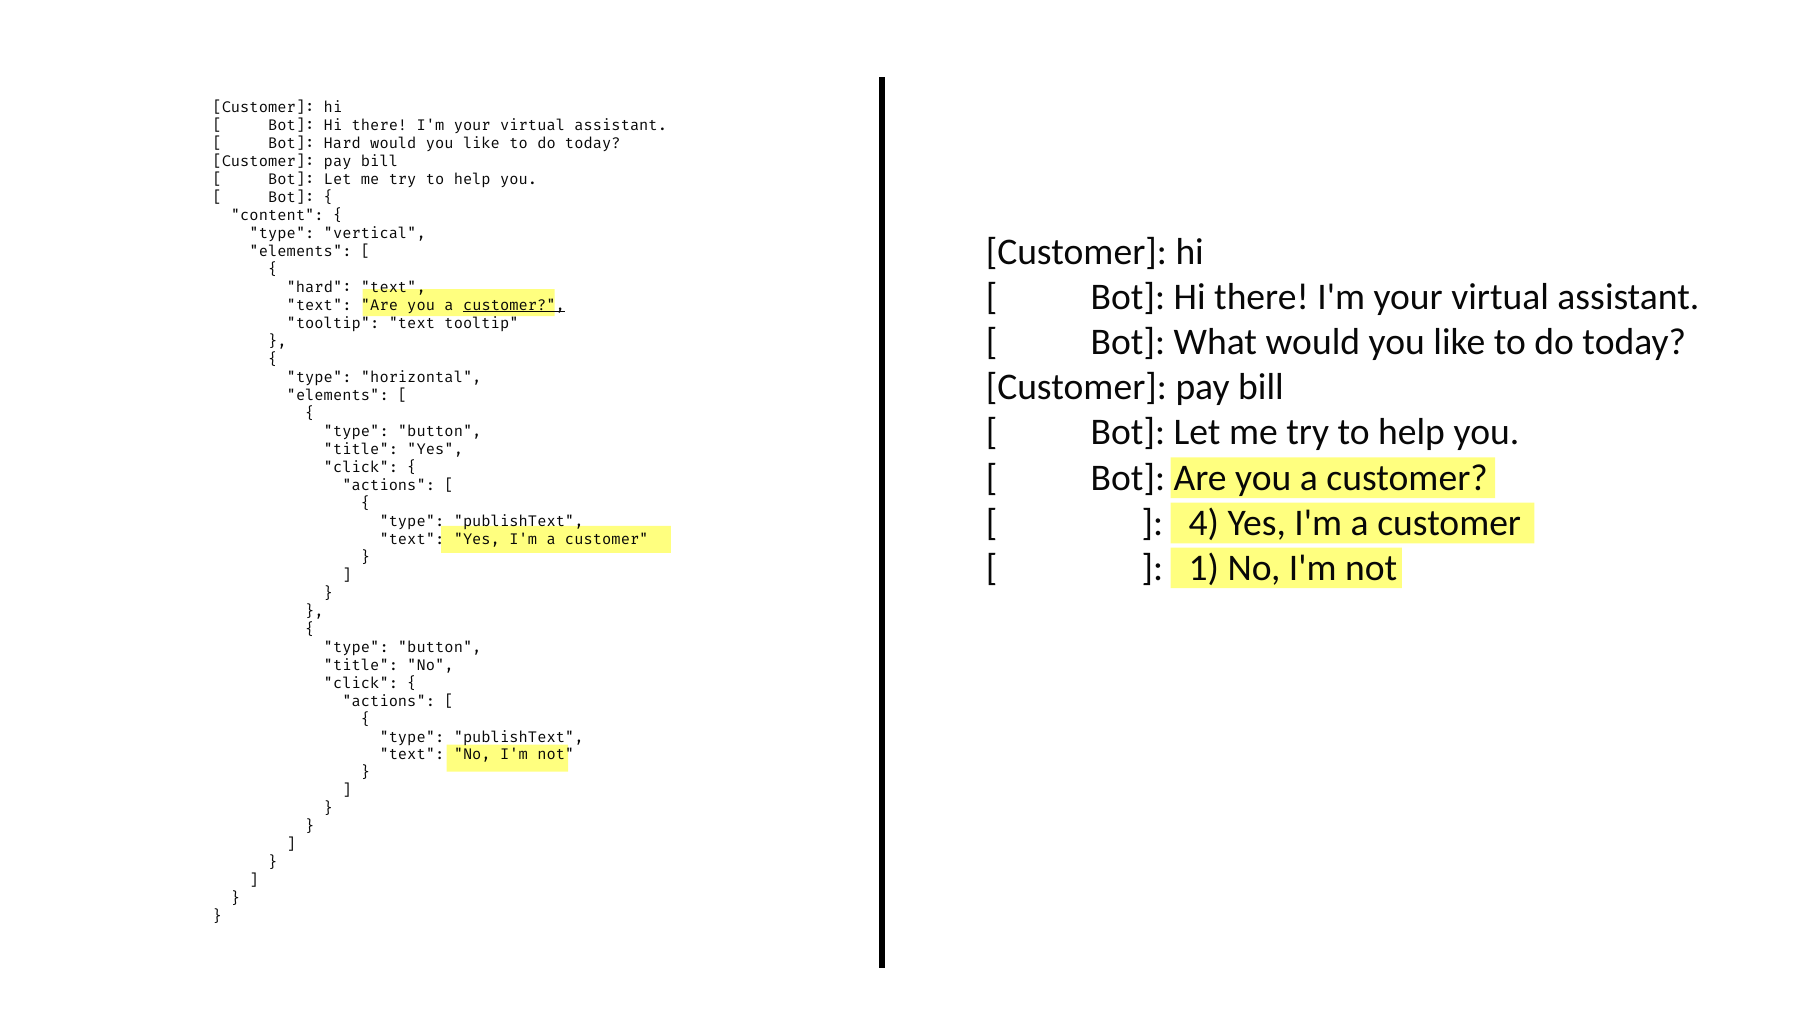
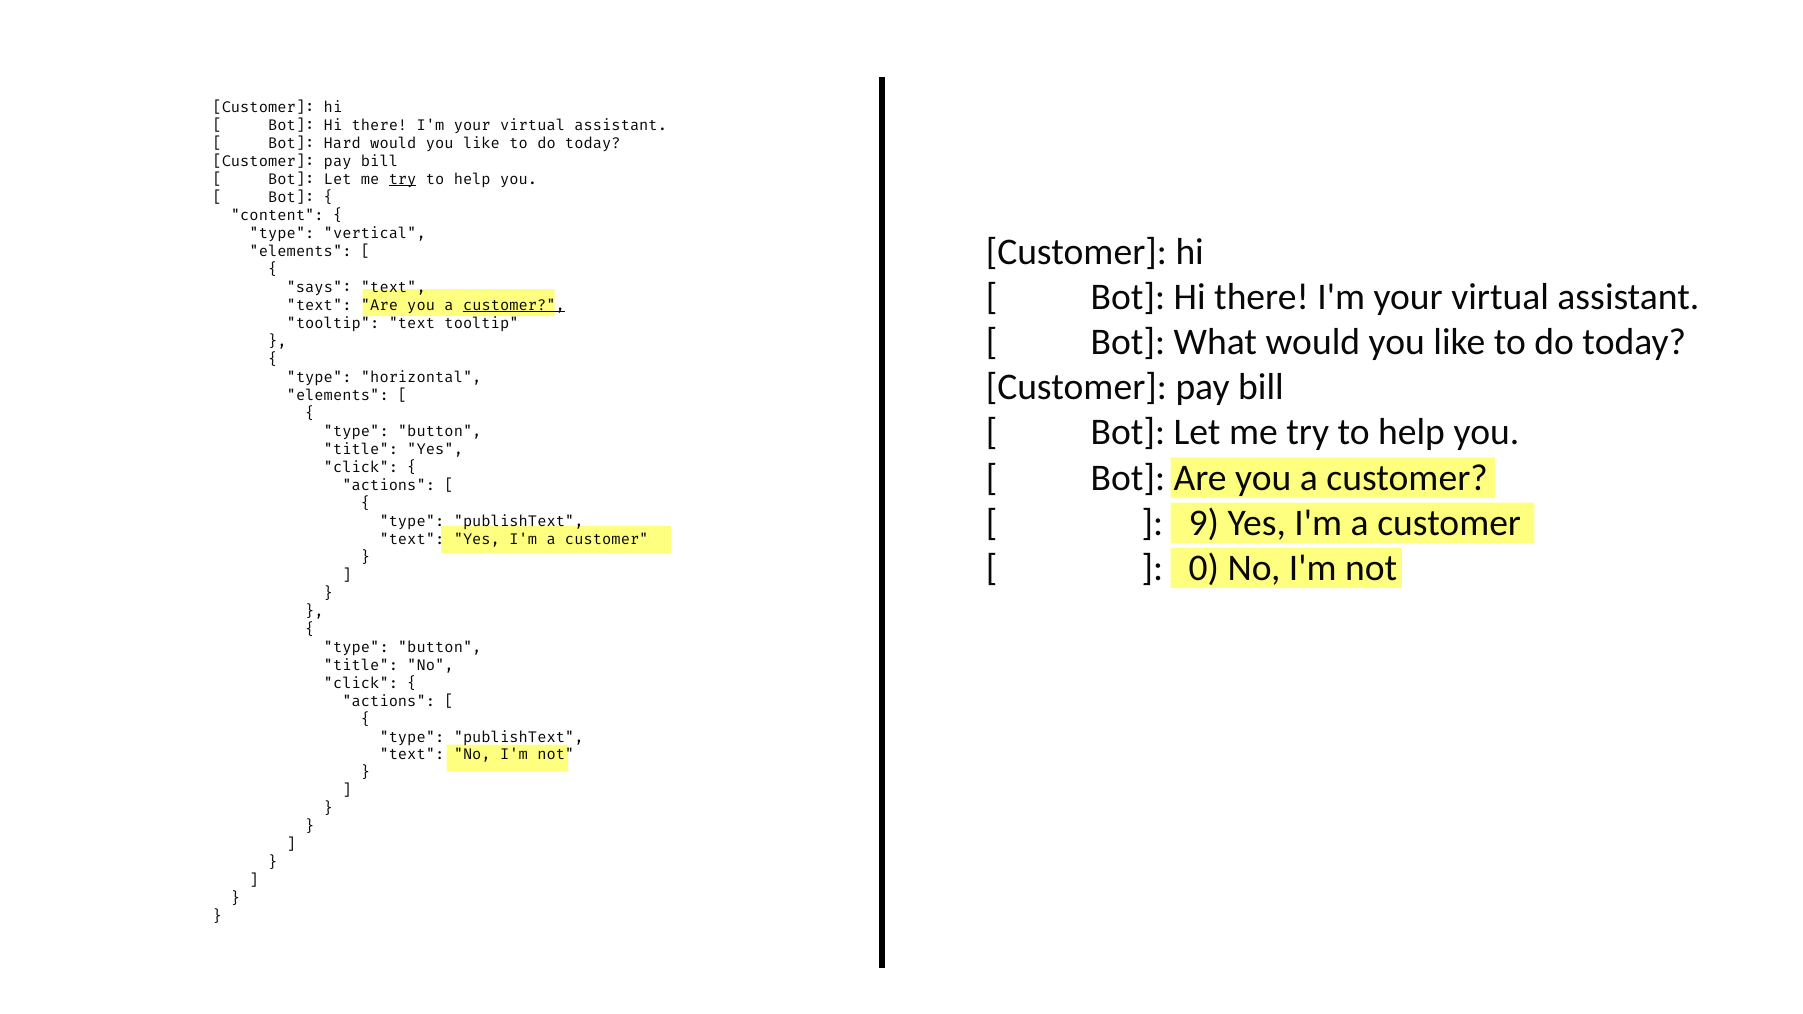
try at (403, 179) underline: none -> present
hard at (319, 287): hard -> says
4: 4 -> 9
1: 1 -> 0
